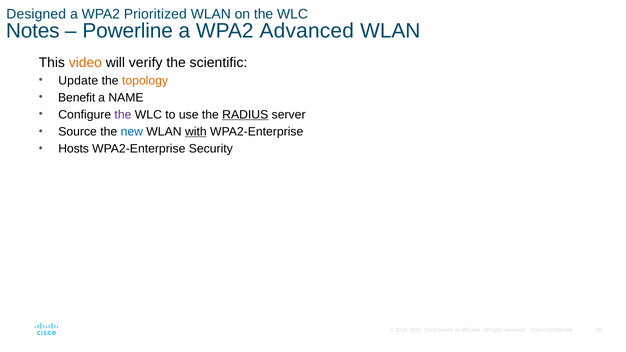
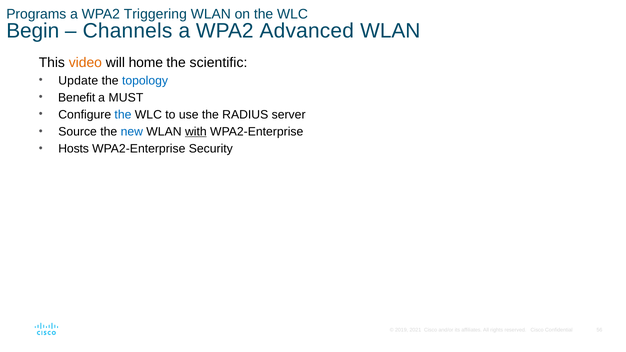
Designed: Designed -> Programs
Prioritized: Prioritized -> Triggering
Notes: Notes -> Begin
Powerline: Powerline -> Channels
verify: verify -> home
topology colour: orange -> blue
NAME: NAME -> MUST
the at (123, 115) colour: purple -> blue
RADIUS underline: present -> none
